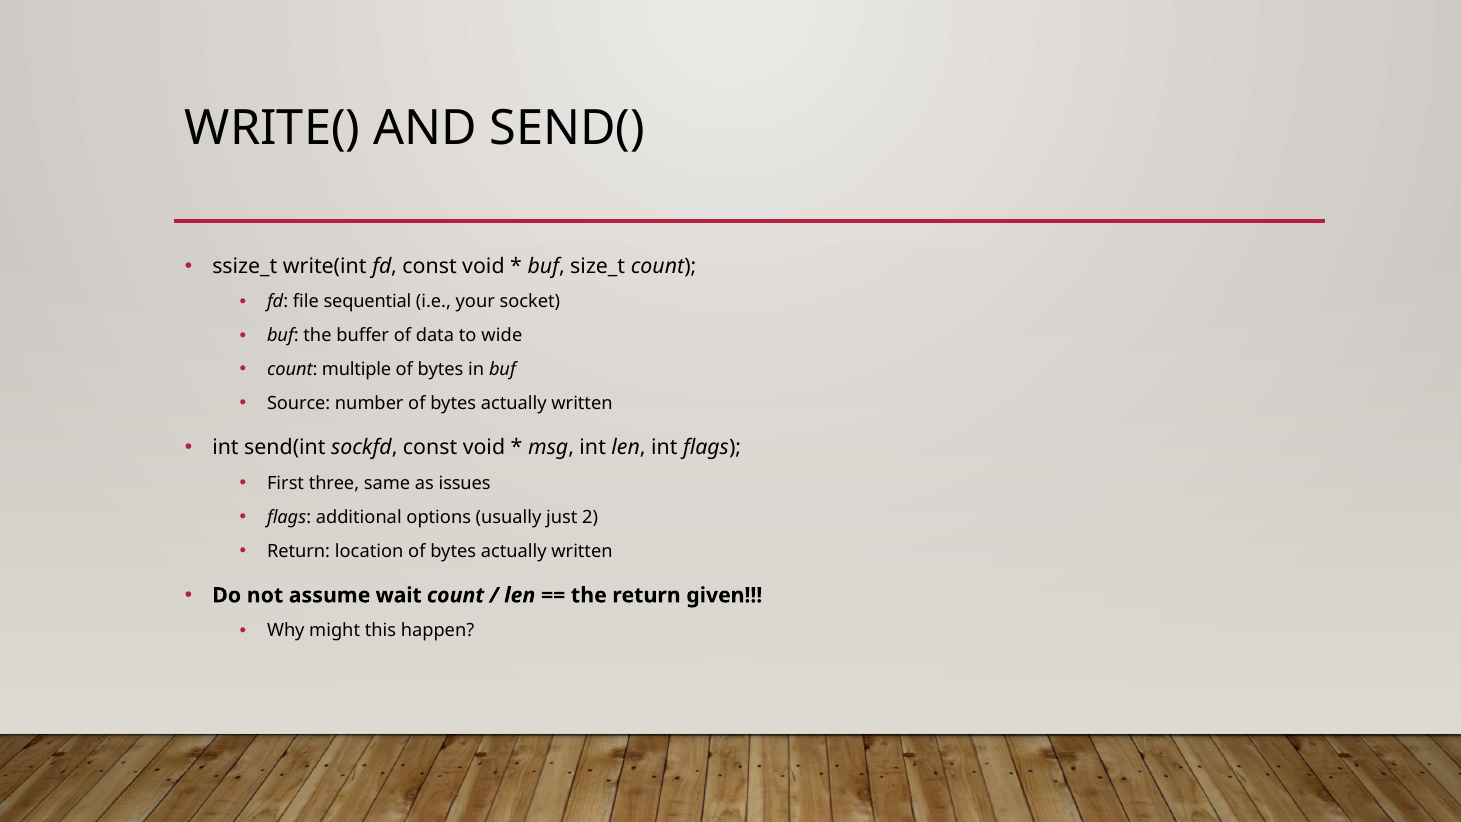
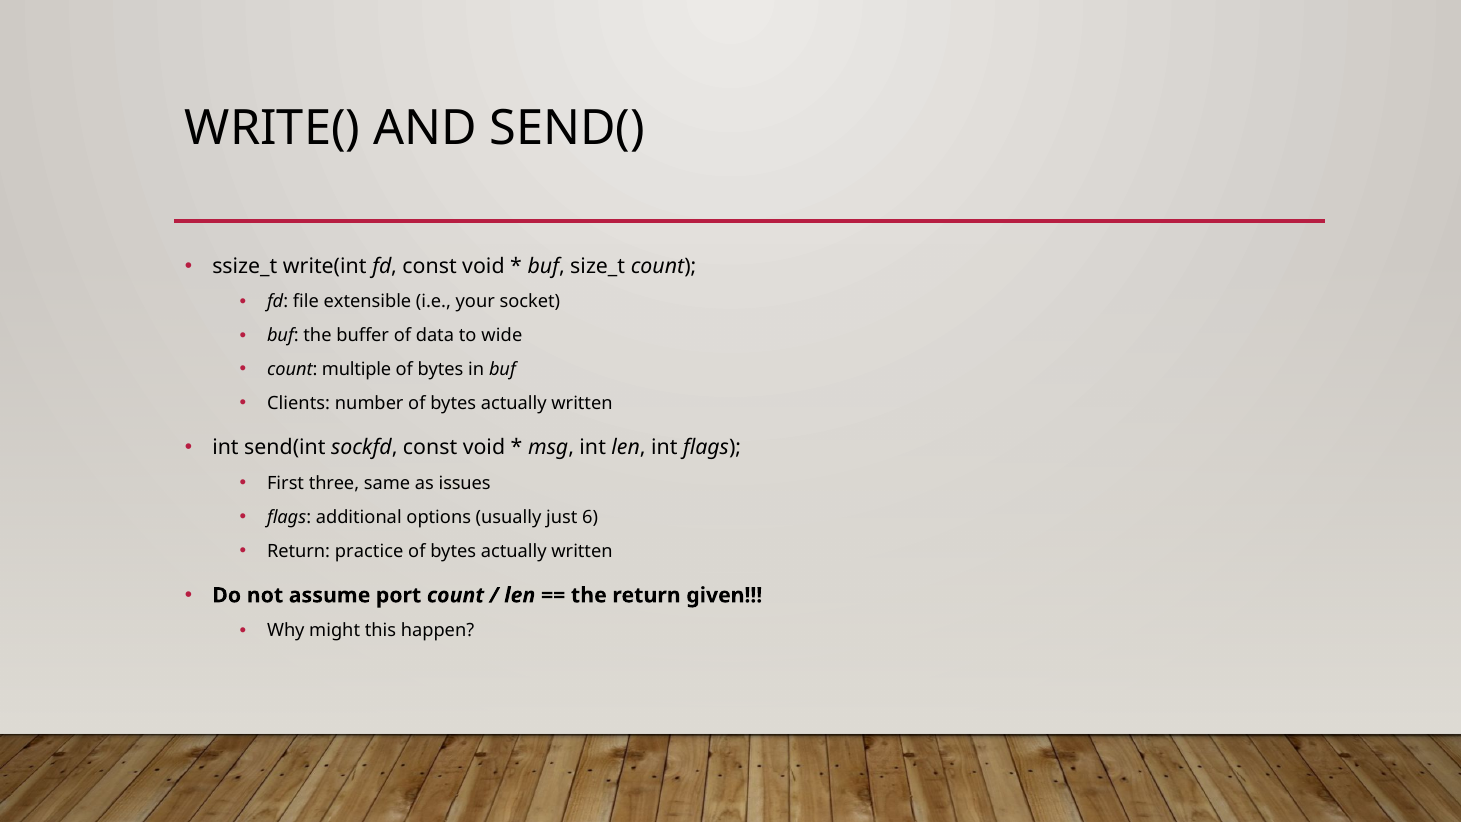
sequential: sequential -> extensible
Source: Source -> Clients
2: 2 -> 6
location: location -> practice
wait: wait -> port
